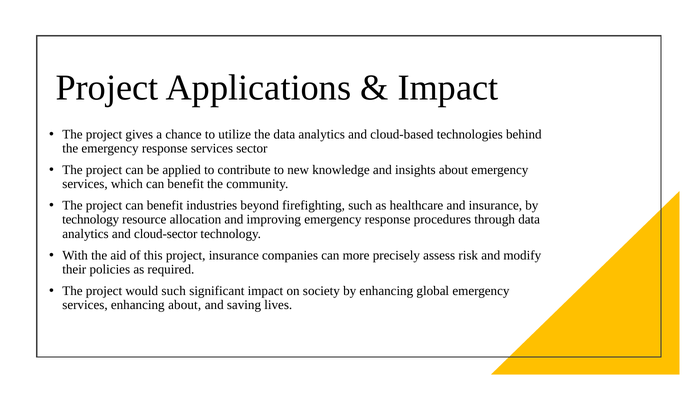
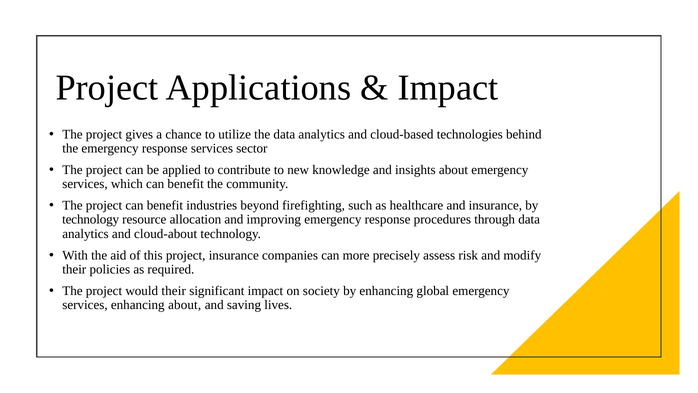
cloud-sector: cloud-sector -> cloud-about
would such: such -> their
